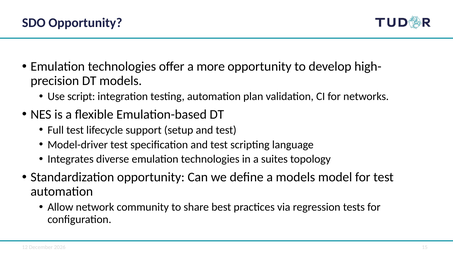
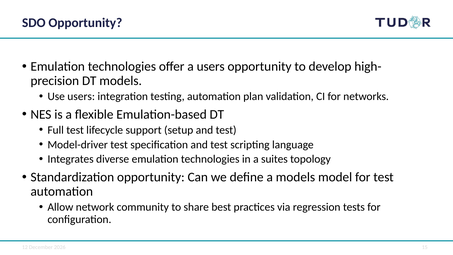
a more: more -> users
Use script: script -> users
